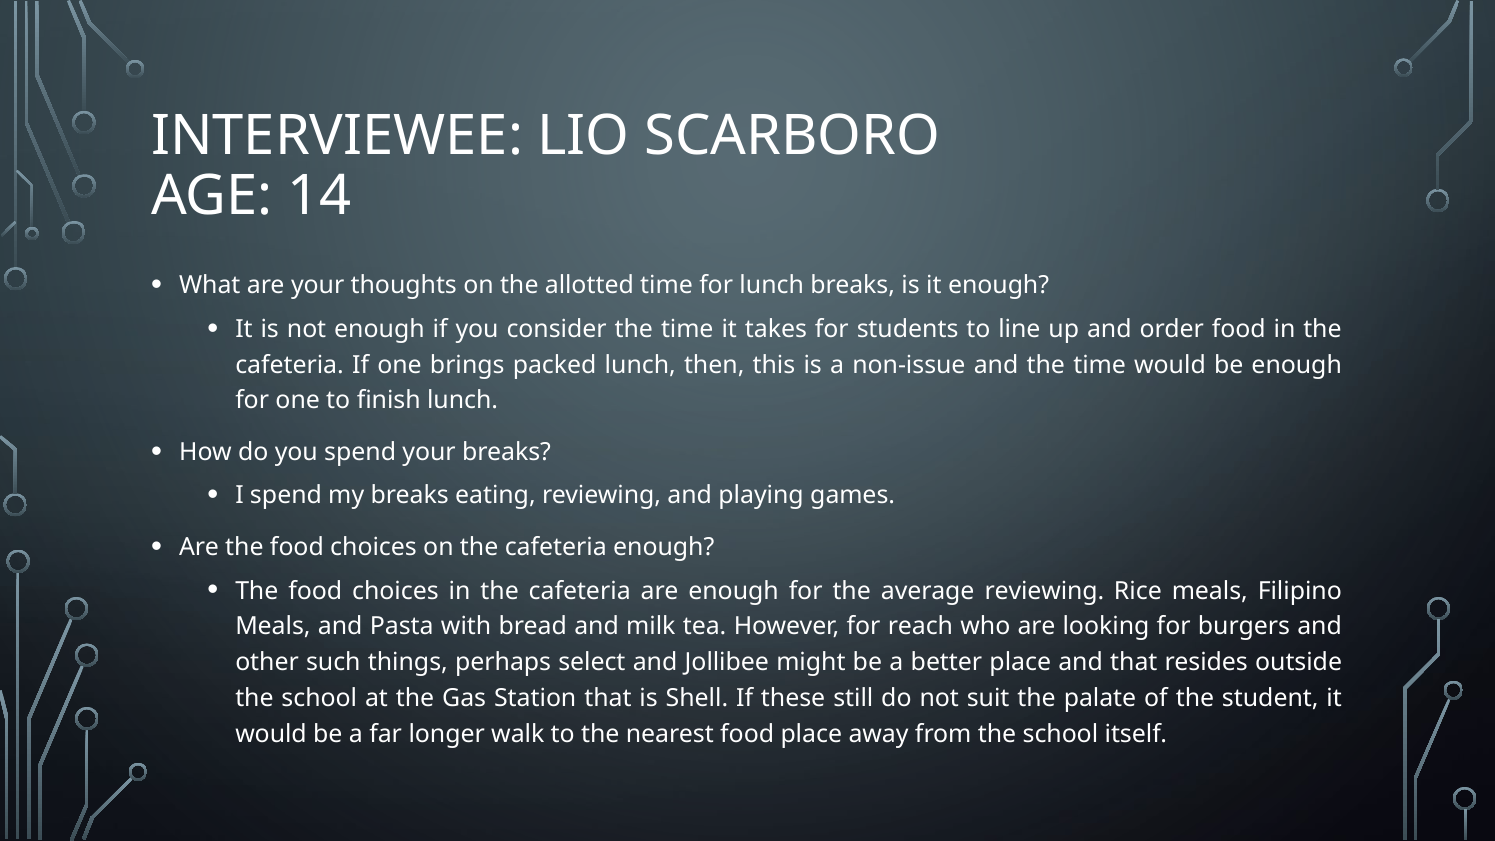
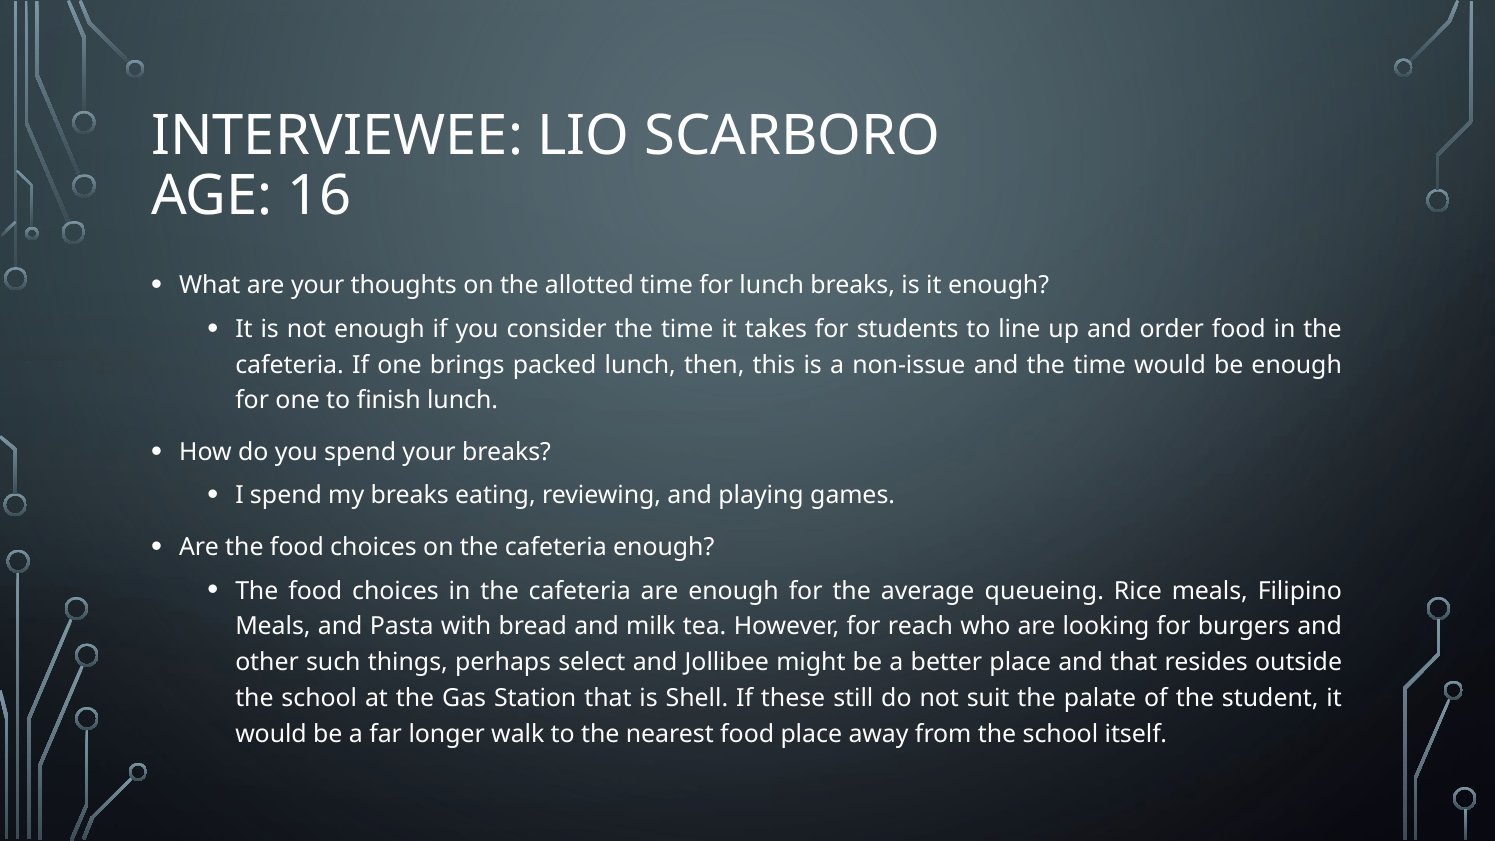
14: 14 -> 16
average reviewing: reviewing -> queueing
